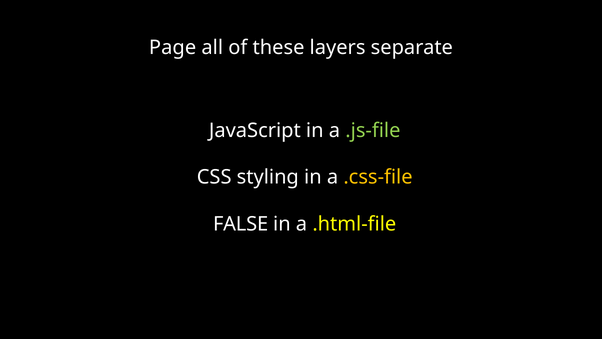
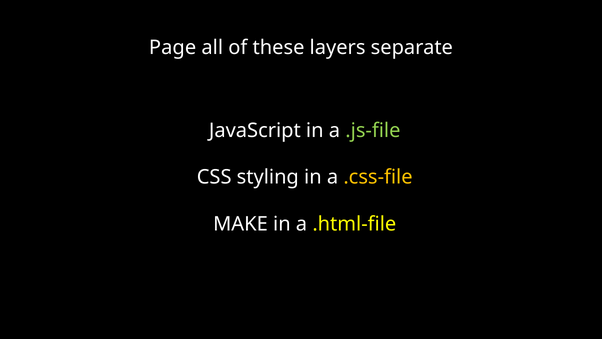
FALSE: FALSE -> MAKE
